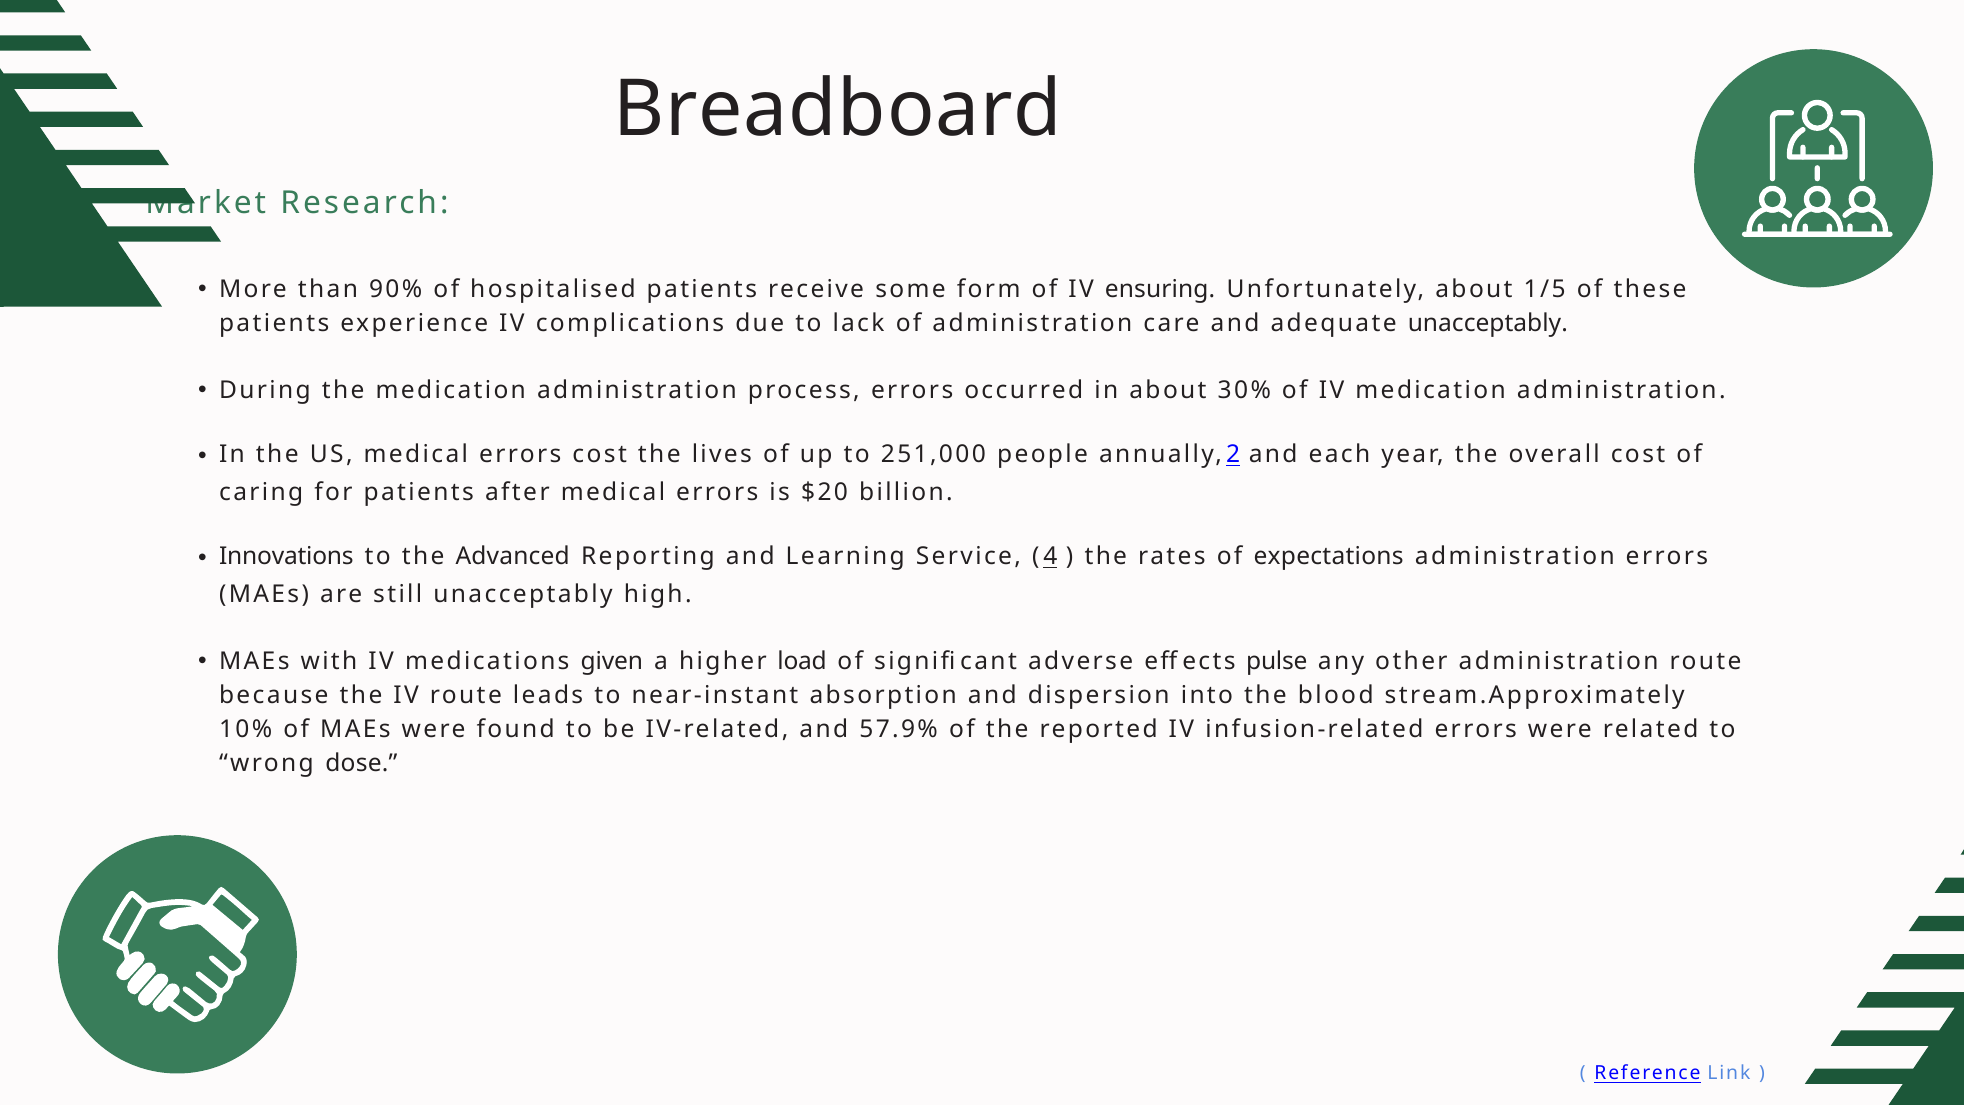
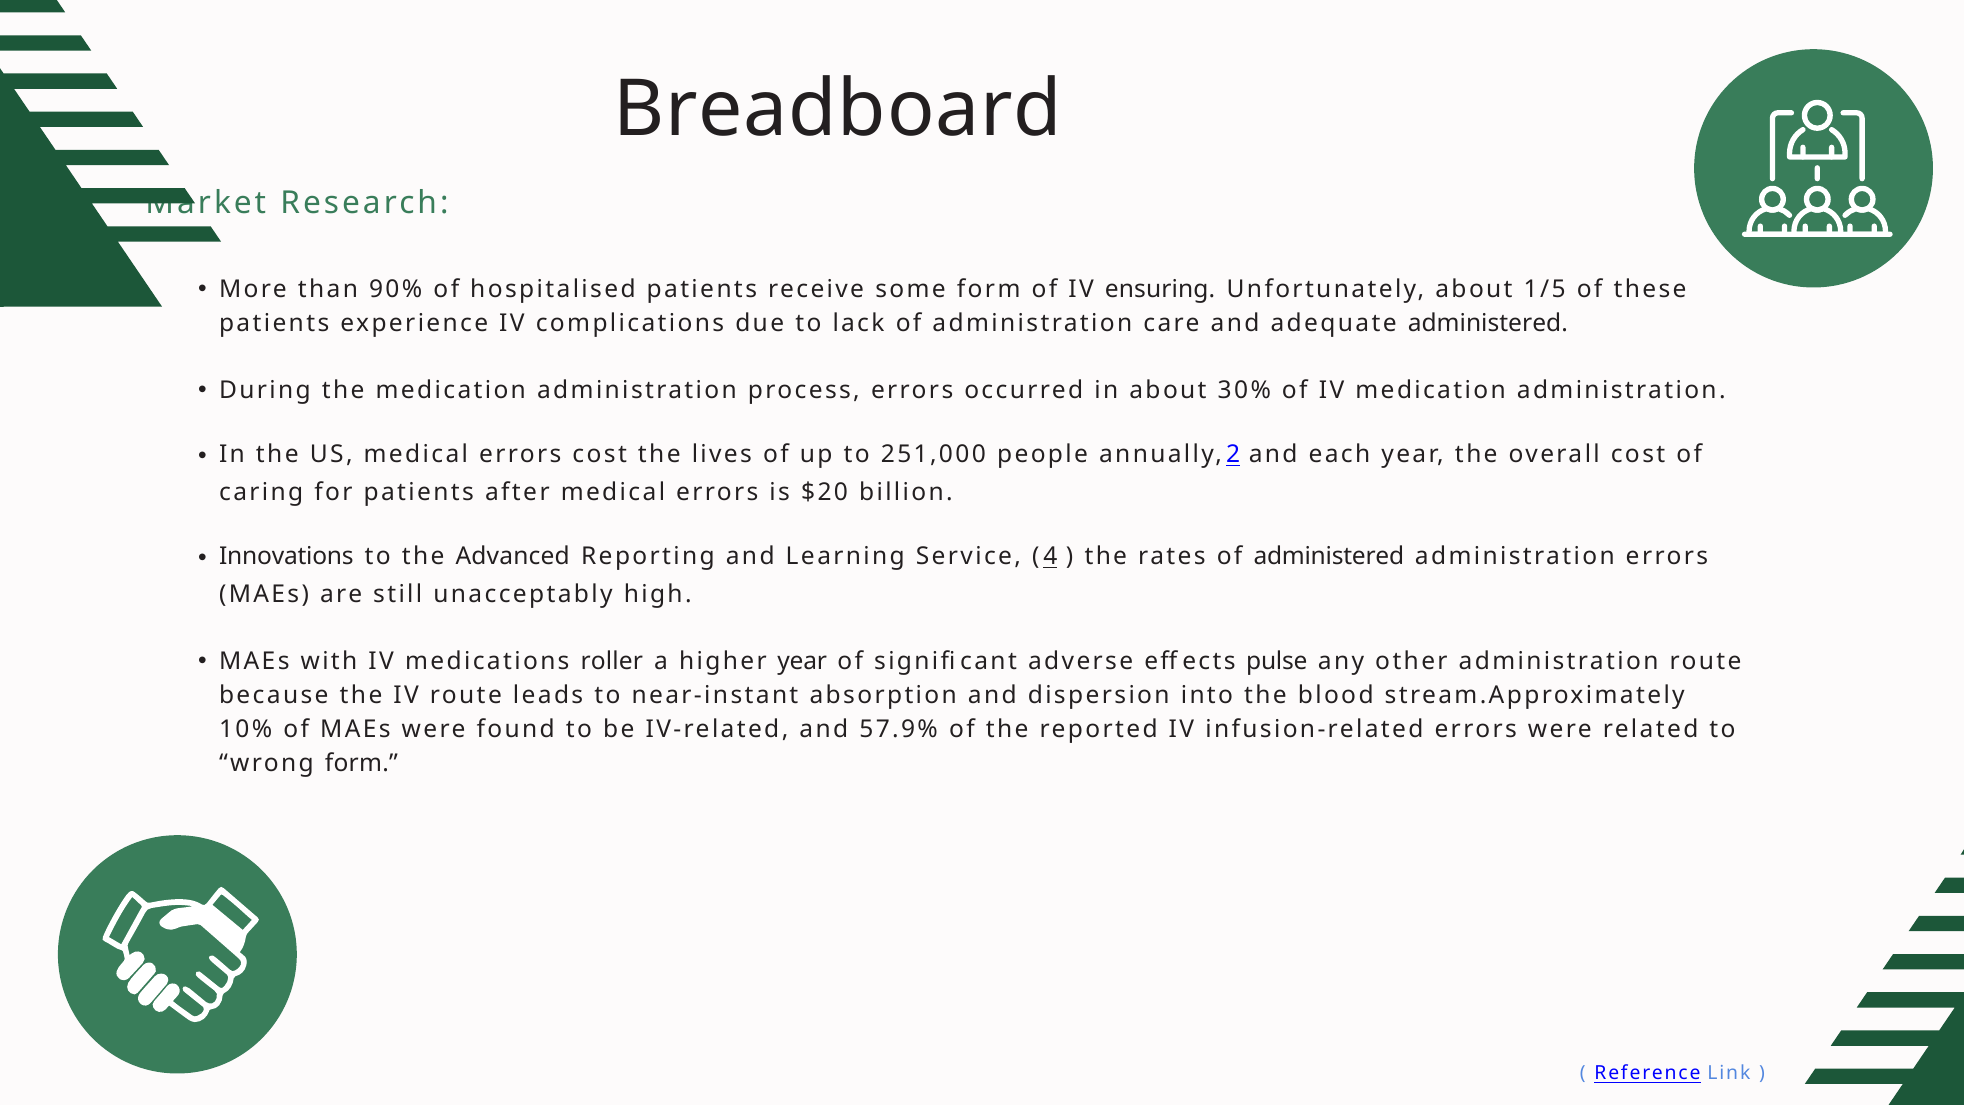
adequate unacceptably: unacceptably -> administered
of expectations: expectations -> administered
given: given -> roller
higher load: load -> year
wrong dose: dose -> form
